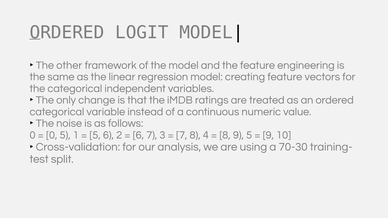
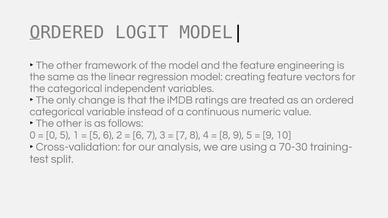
noise at (69, 124): noise -> other
